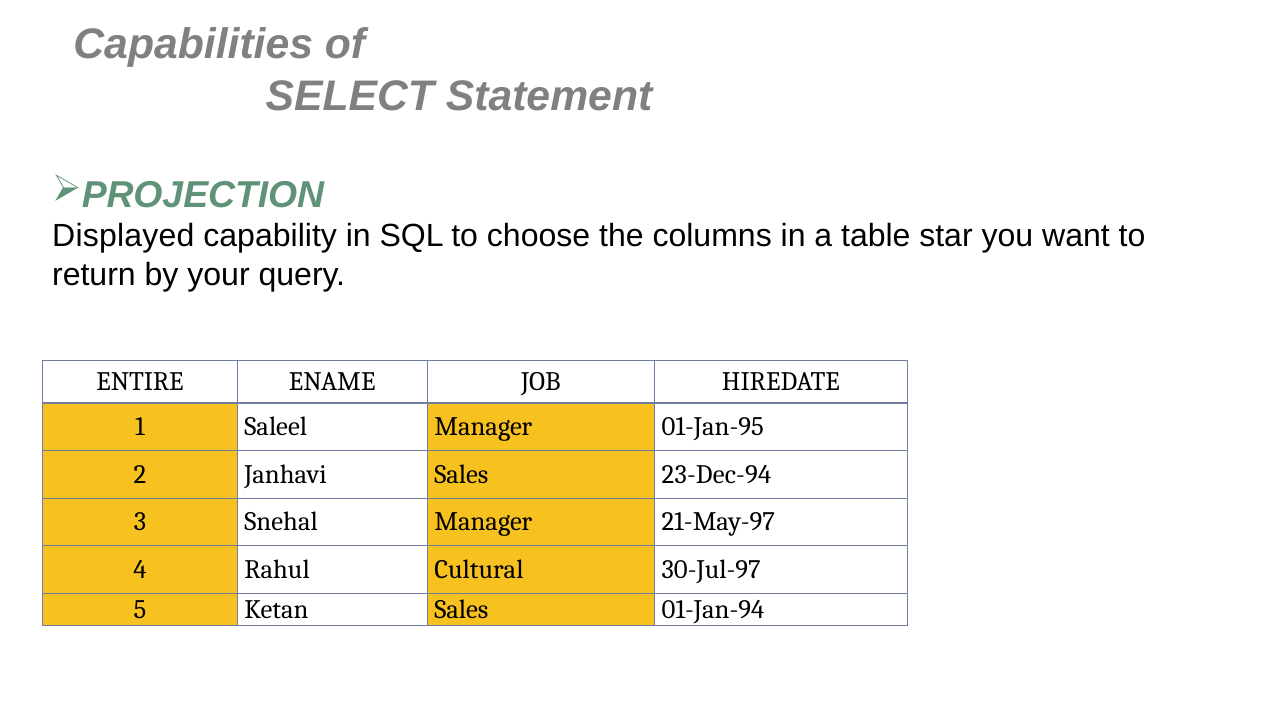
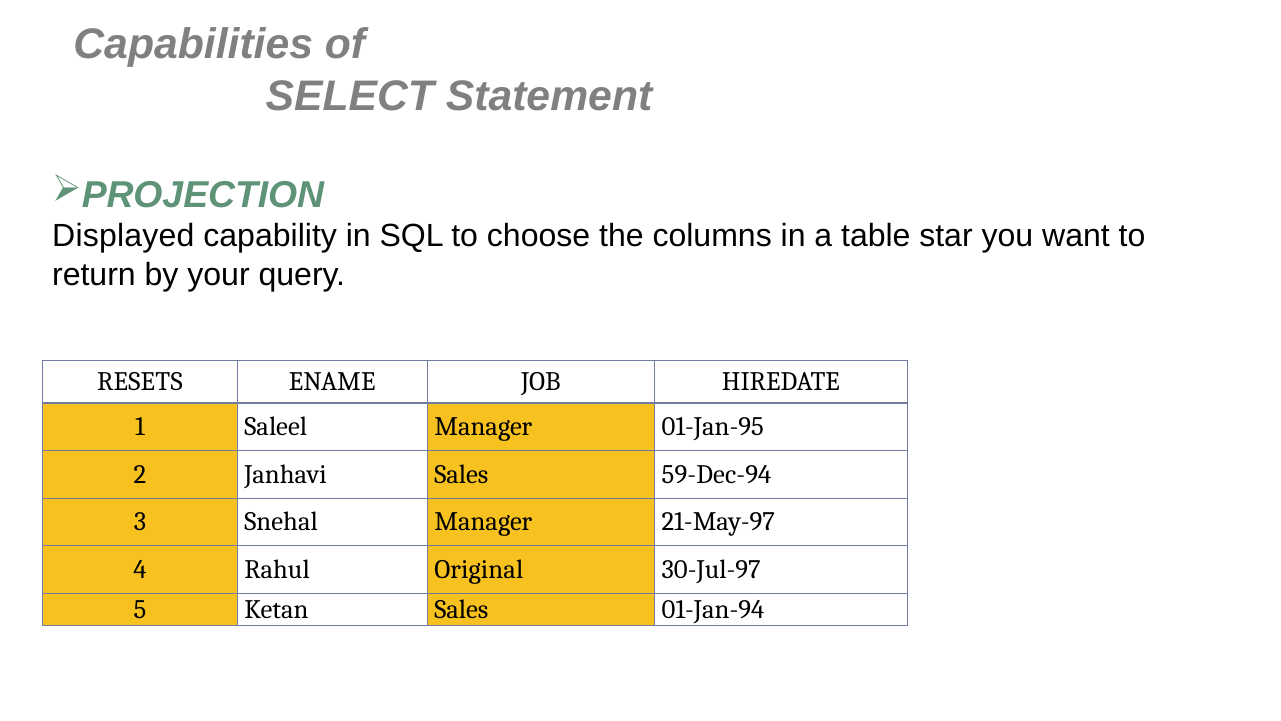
ENTIRE: ENTIRE -> RESETS
23-Dec-94: 23-Dec-94 -> 59-Dec-94
Cultural: Cultural -> Original
